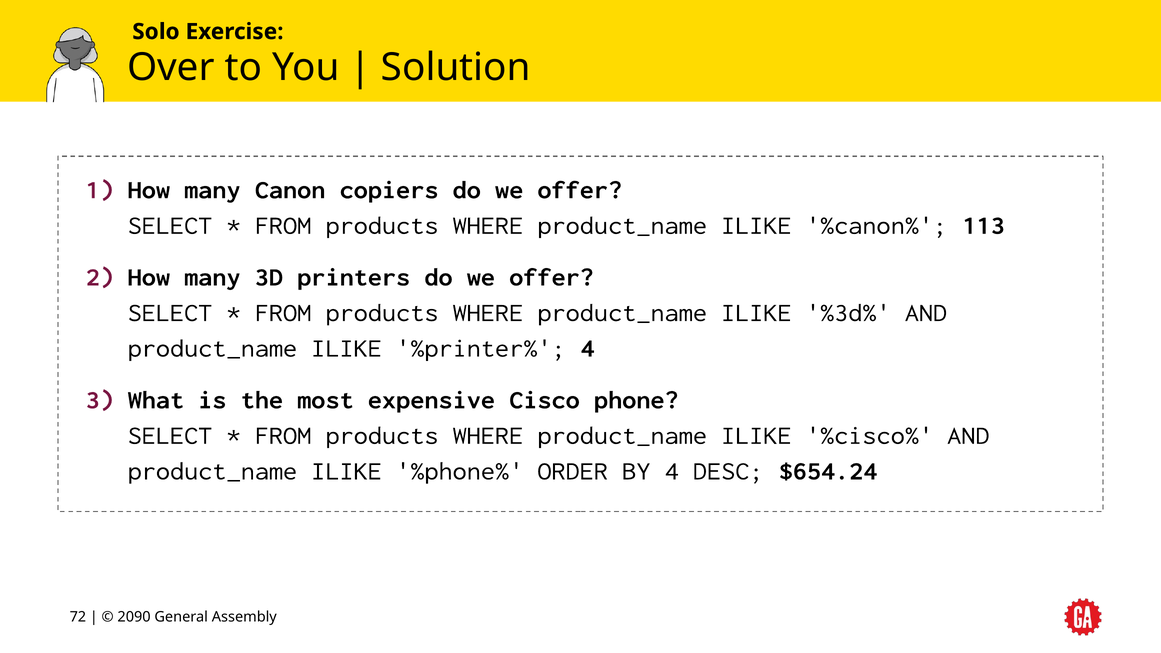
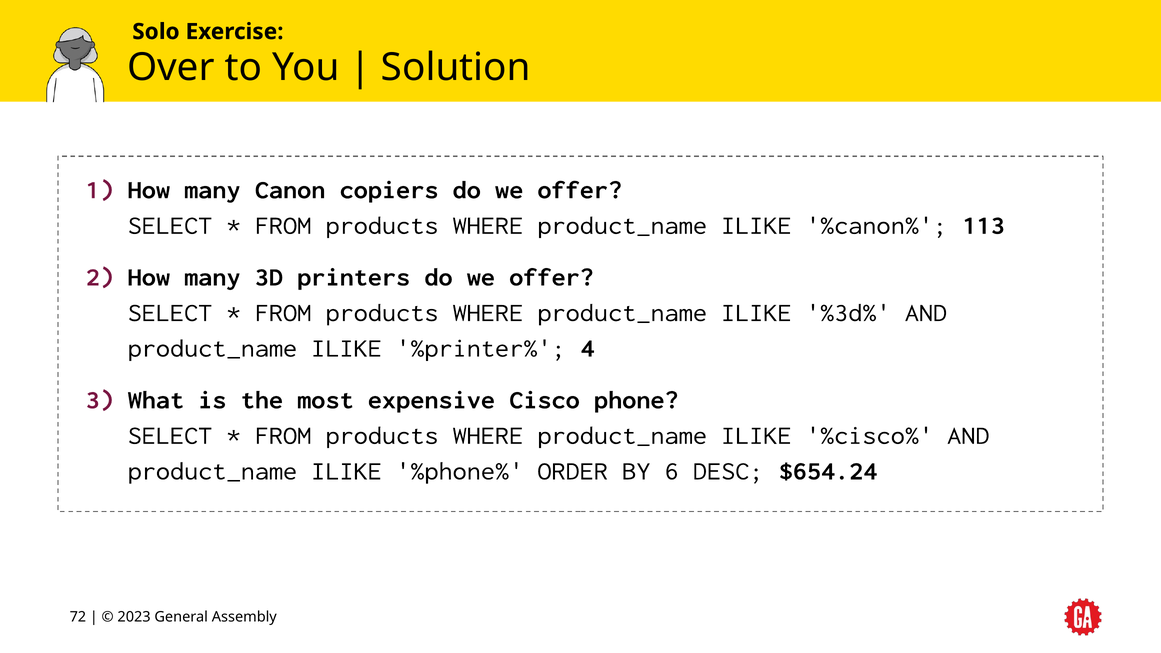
BY 4: 4 -> 6
2090: 2090 -> 2023
